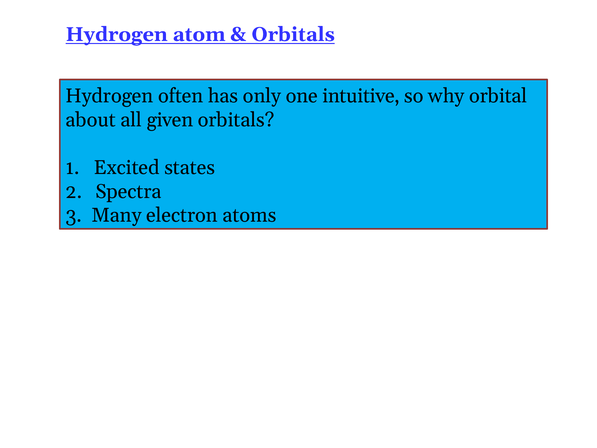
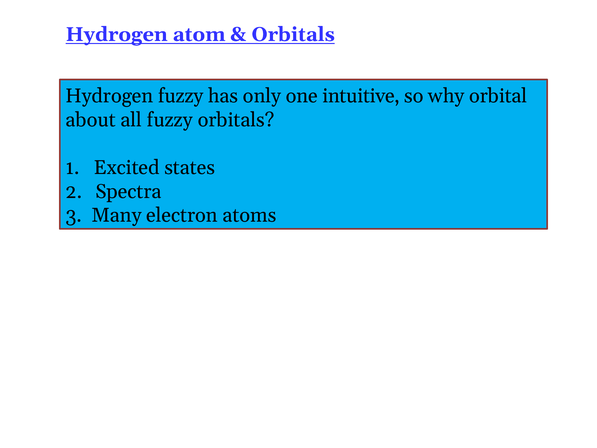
Hydrogen often: often -> fuzzy
all given: given -> fuzzy
